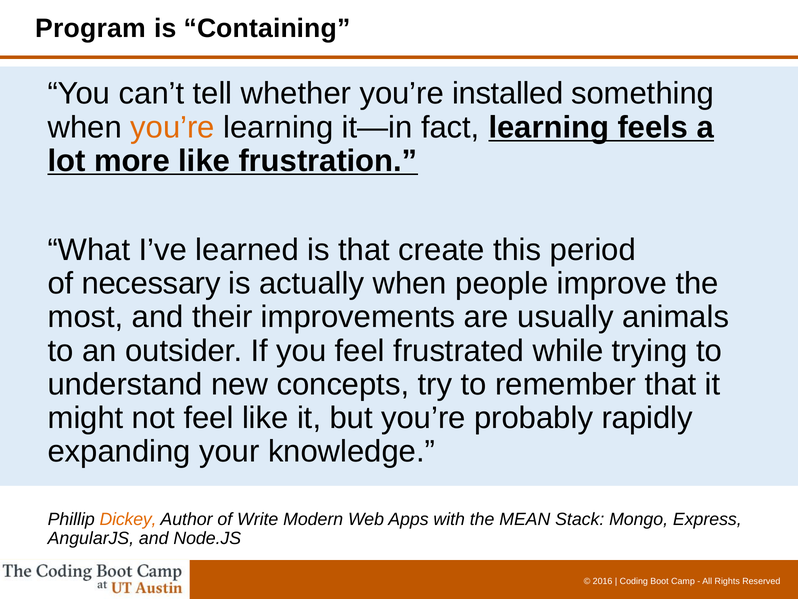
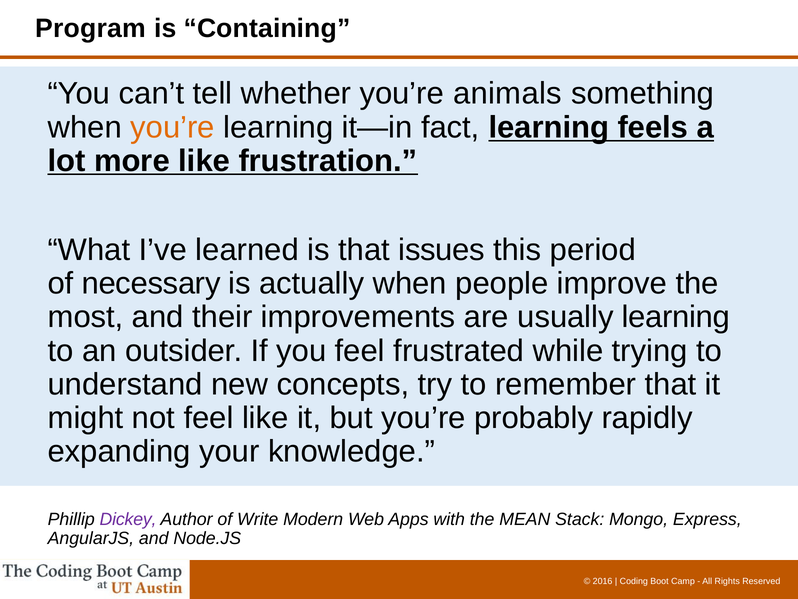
installed: installed -> animals
create: create -> issues
usually animals: animals -> learning
Dickey colour: orange -> purple
